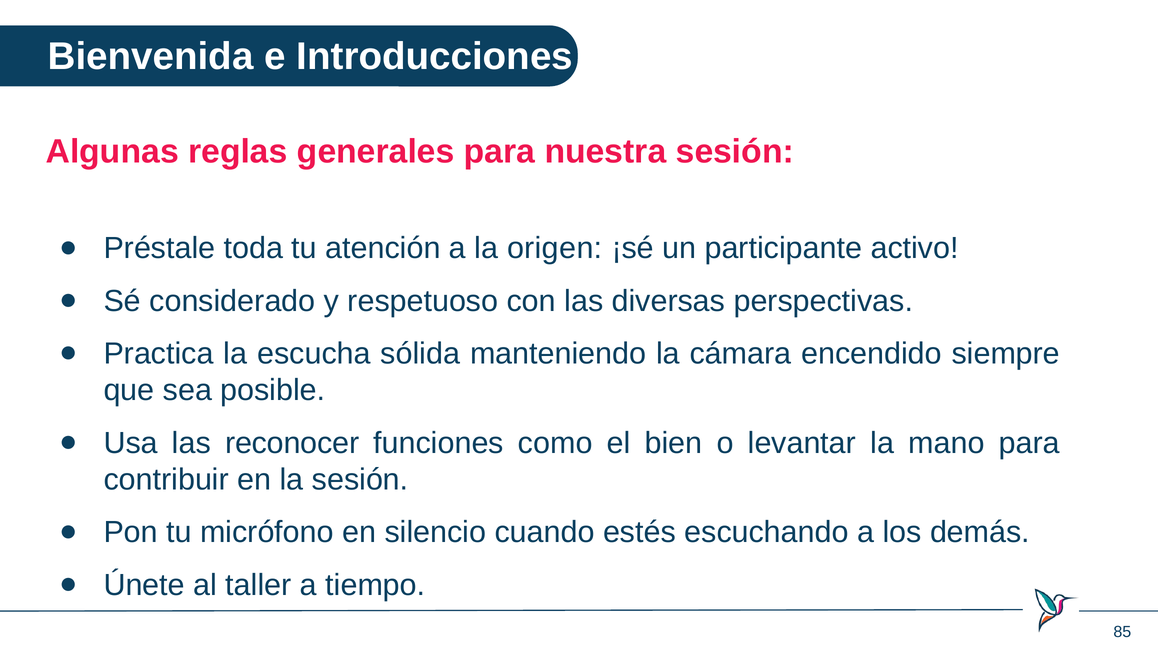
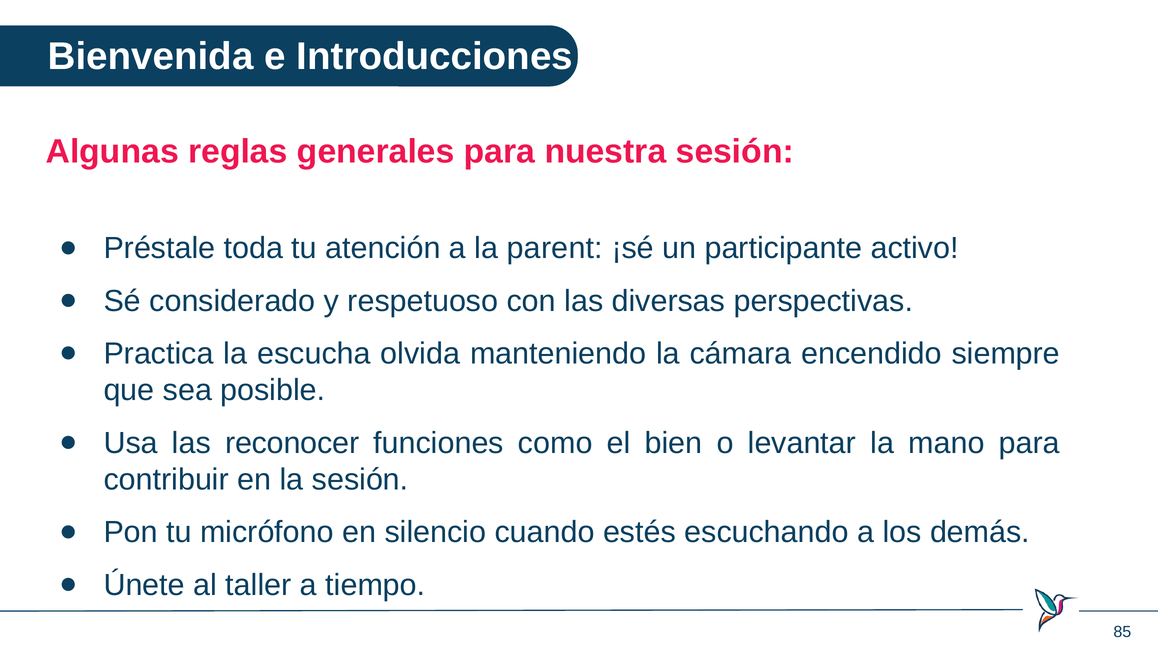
origen: origen -> parent
sólida: sólida -> olvida
